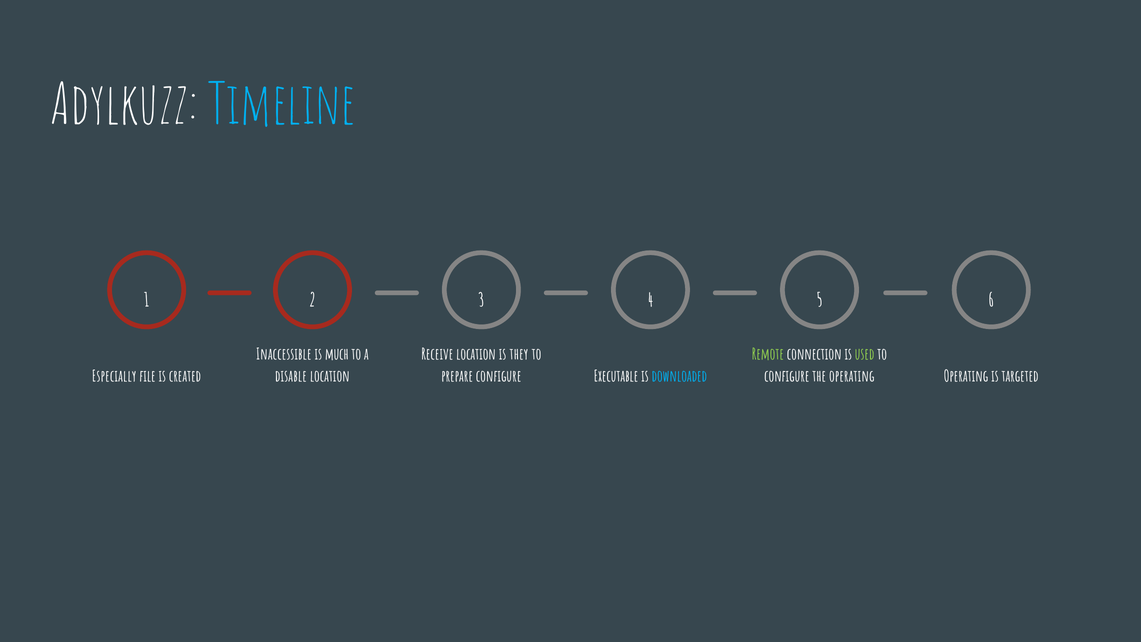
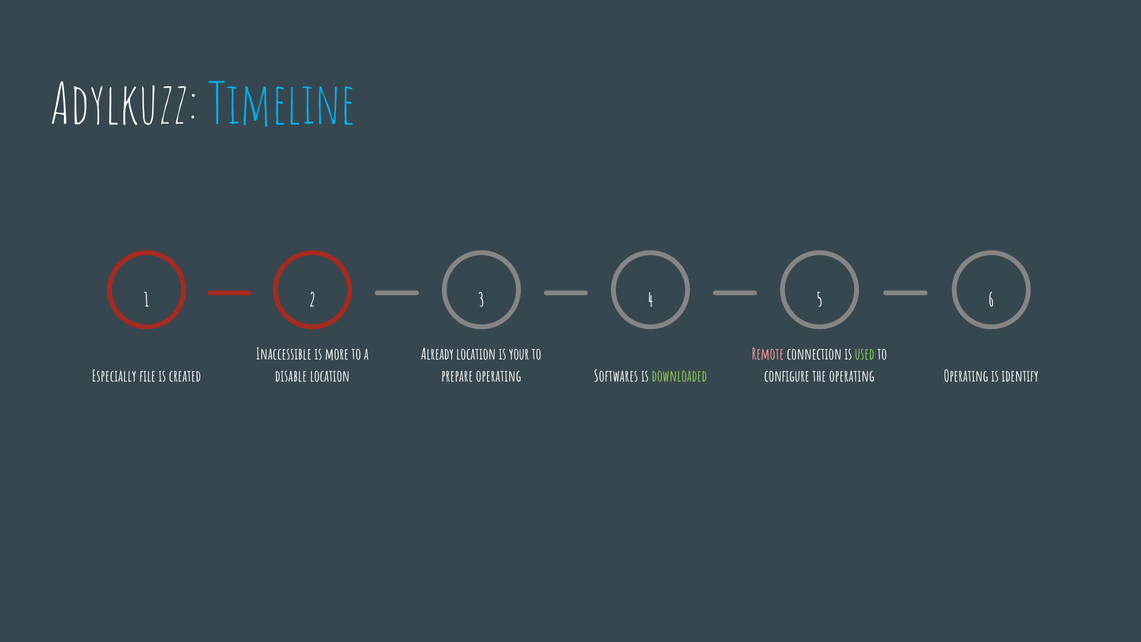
much: much -> more
Receive: Receive -> Already
they: they -> your
Remote colour: light green -> pink
prepare configure: configure -> operating
Executable: Executable -> Softwares
downloaded colour: light blue -> light green
targeted: targeted -> identify
